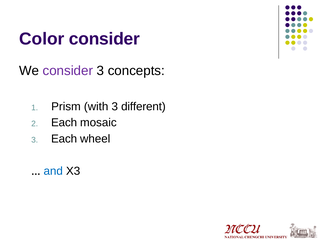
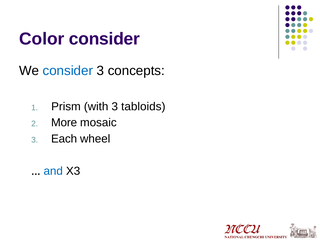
consider at (68, 71) colour: purple -> blue
different: different -> tabloids
Each at (64, 123): Each -> More
